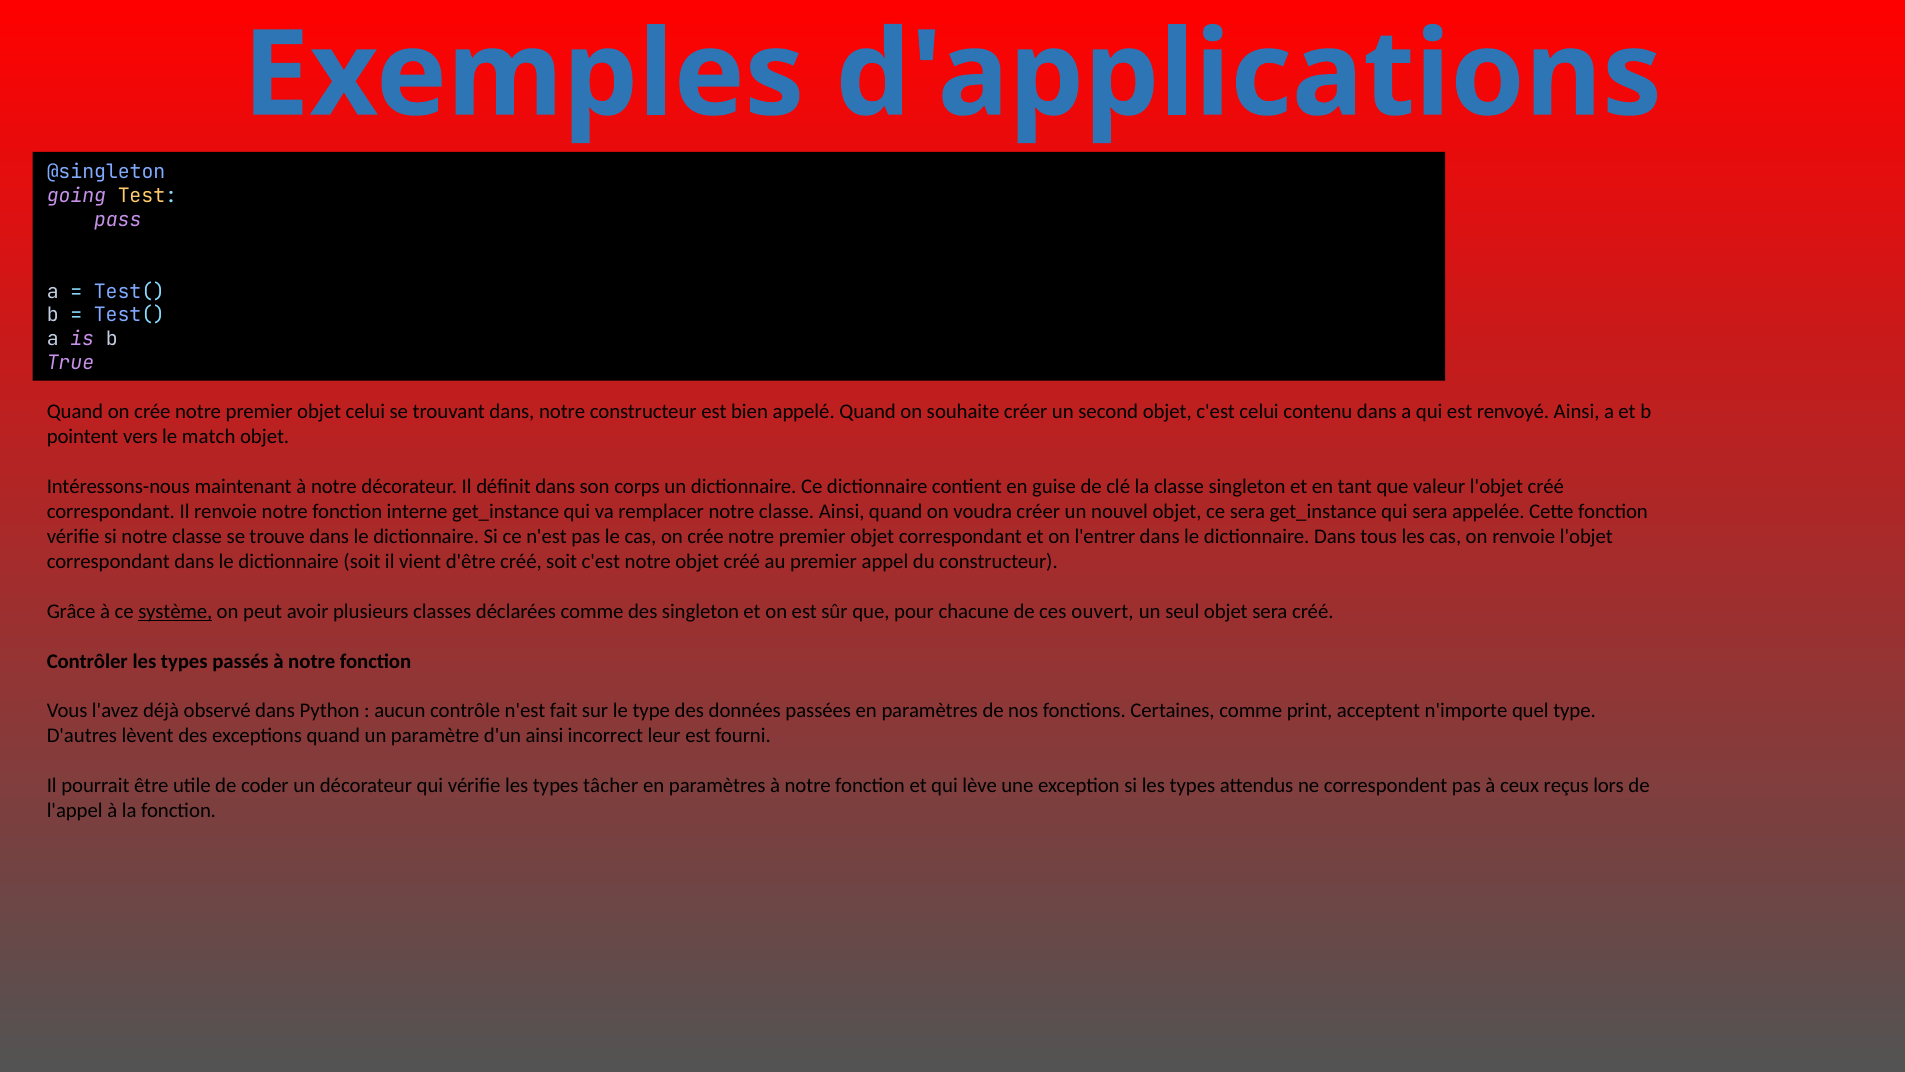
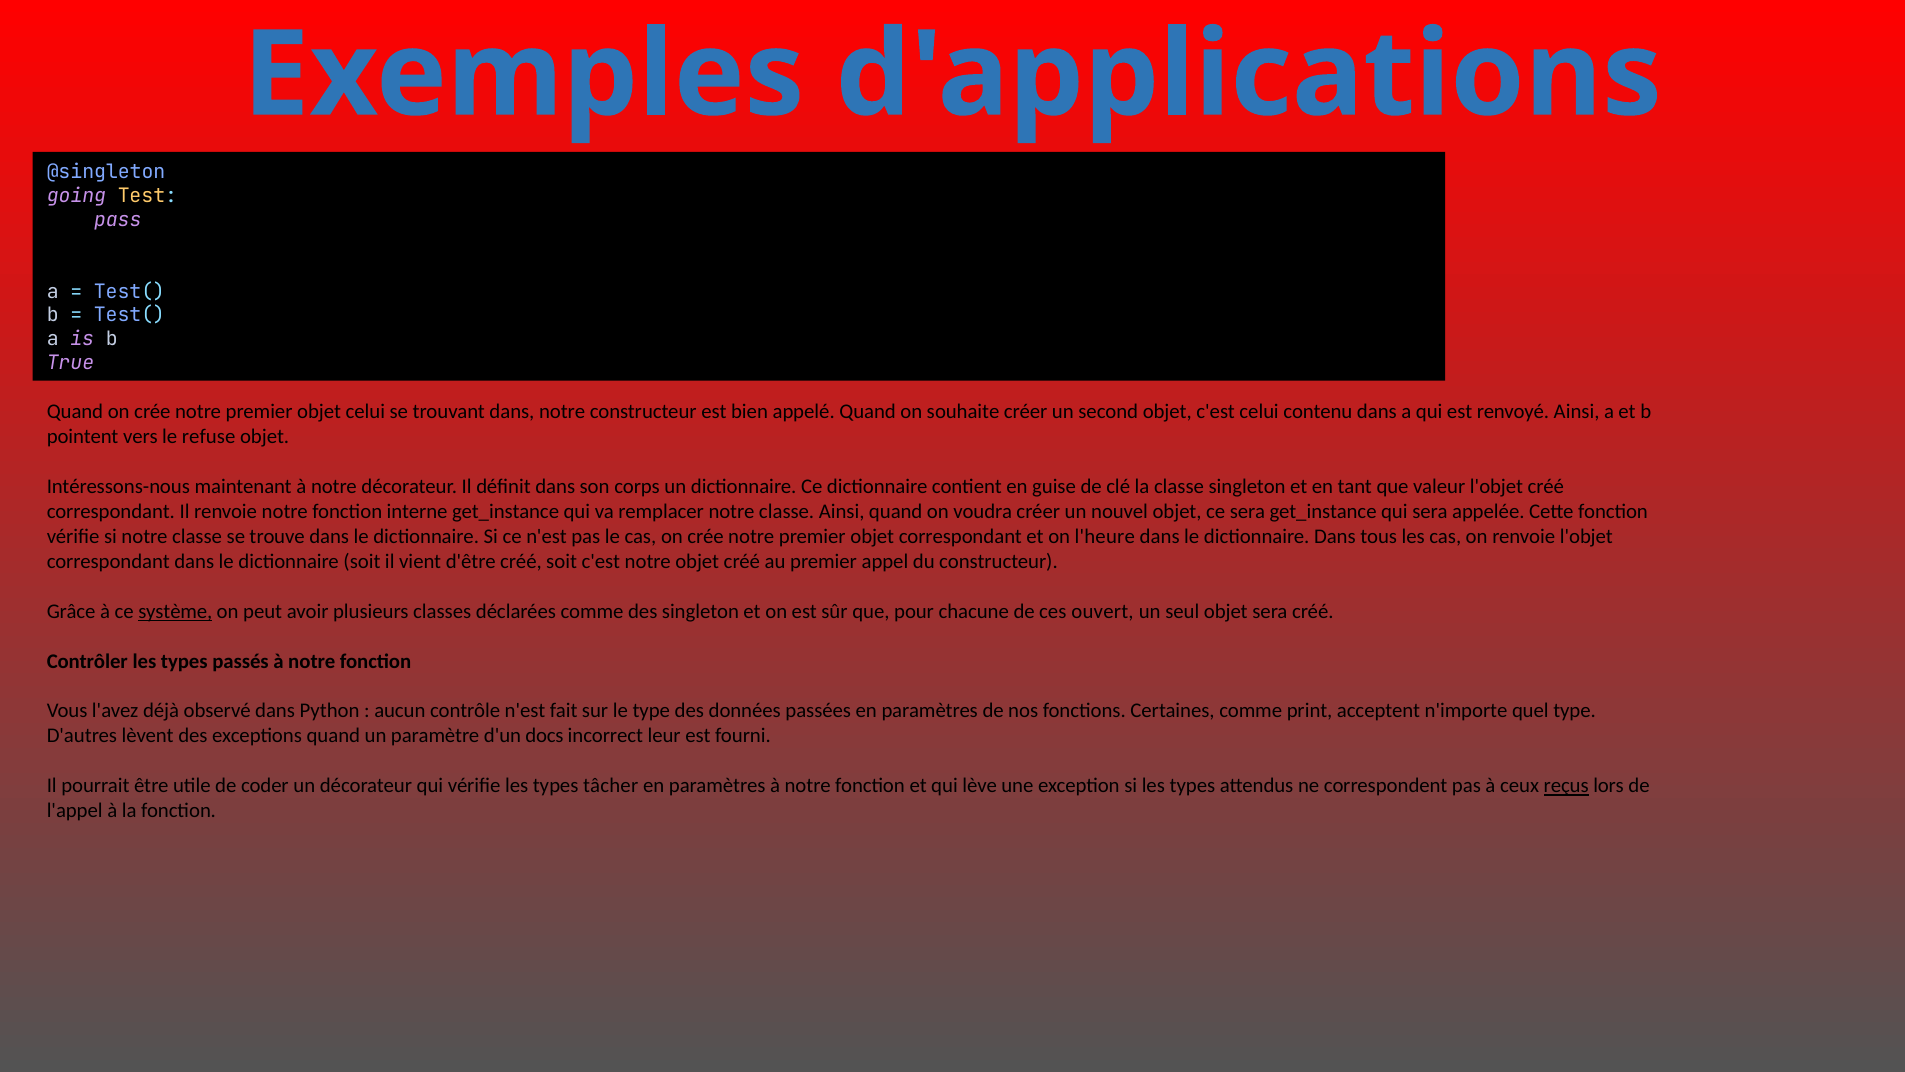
match: match -> refuse
l'entrer: l'entrer -> l'heure
d'un ainsi: ainsi -> docs
reçus underline: none -> present
